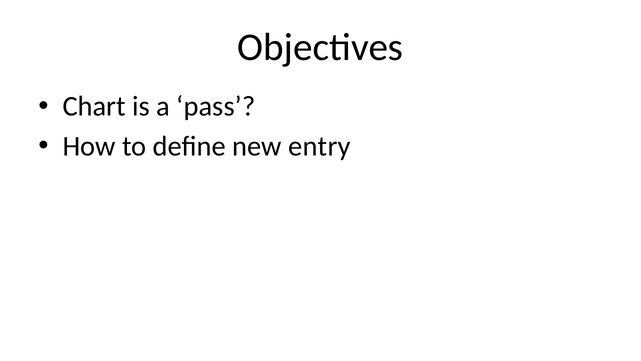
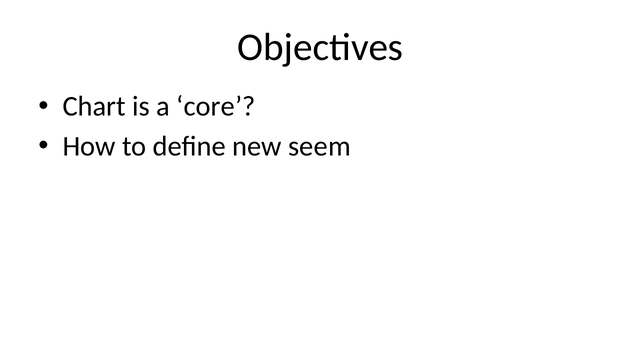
pass: pass -> core
entry: entry -> seem
